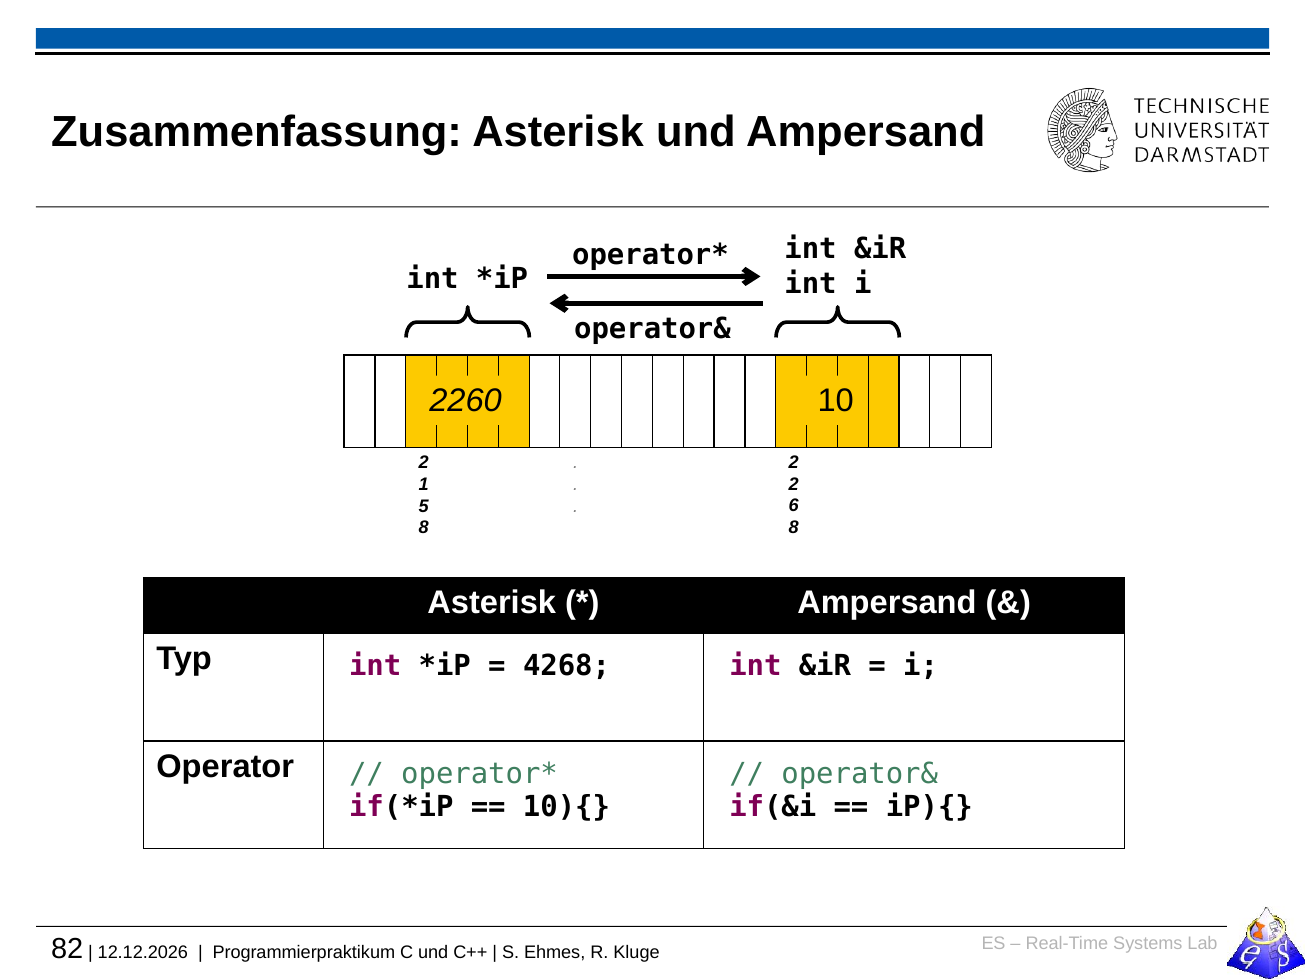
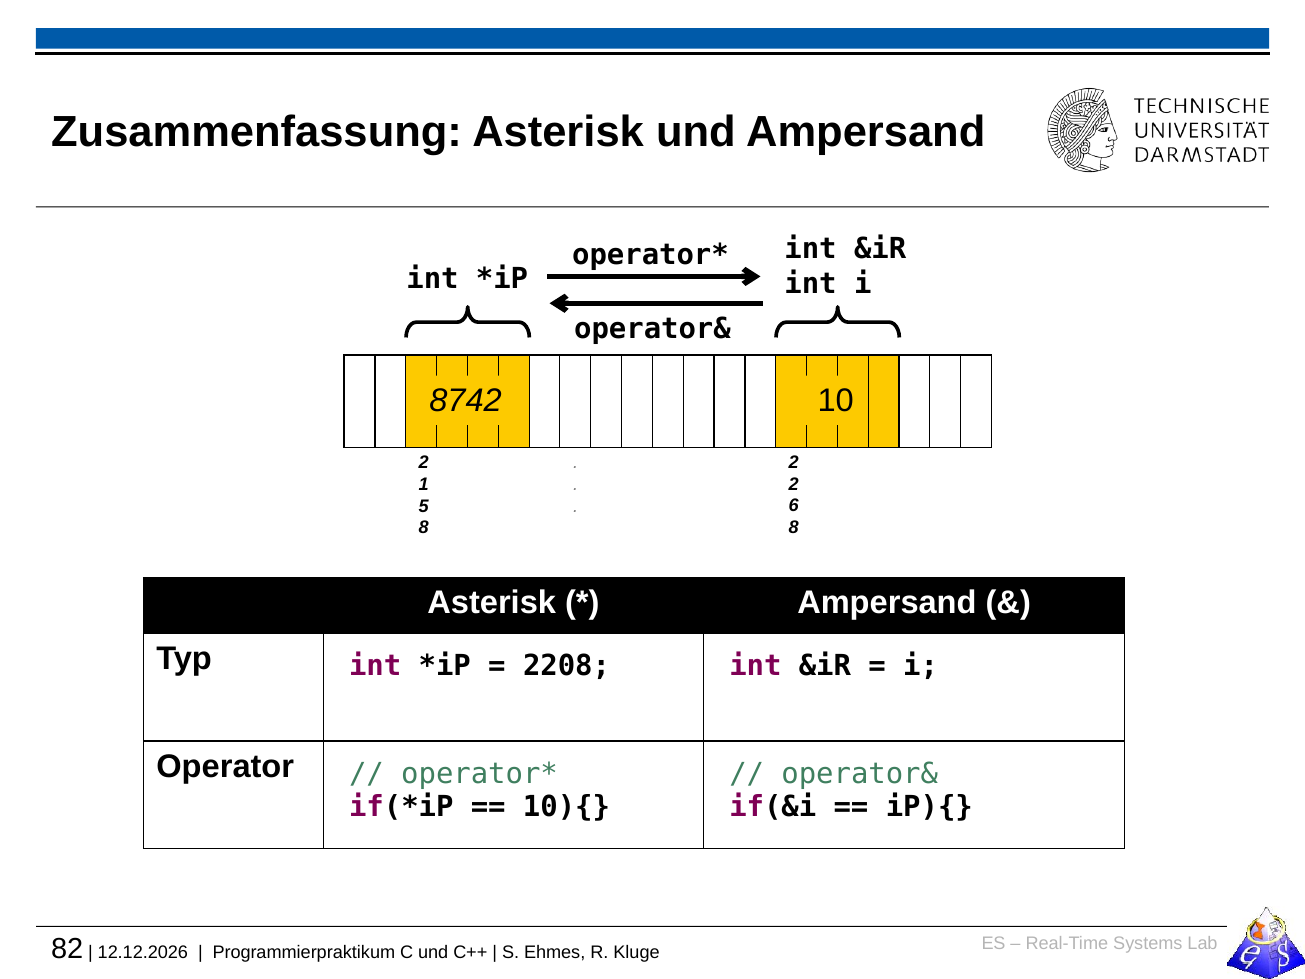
2260: 2260 -> 8742
4268: 4268 -> 2208
